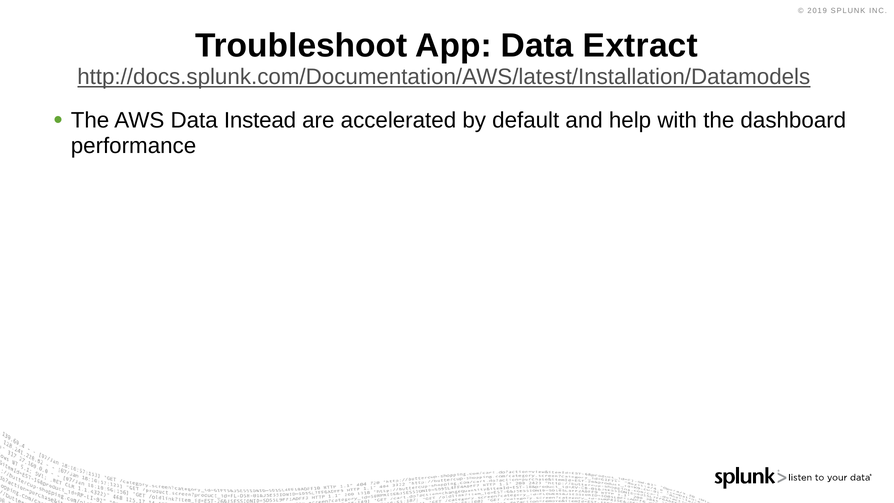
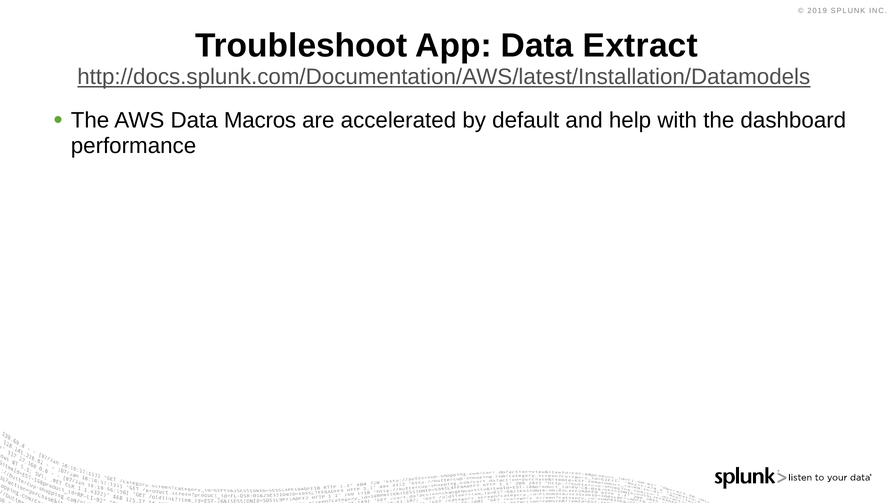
Instead: Instead -> Macros
